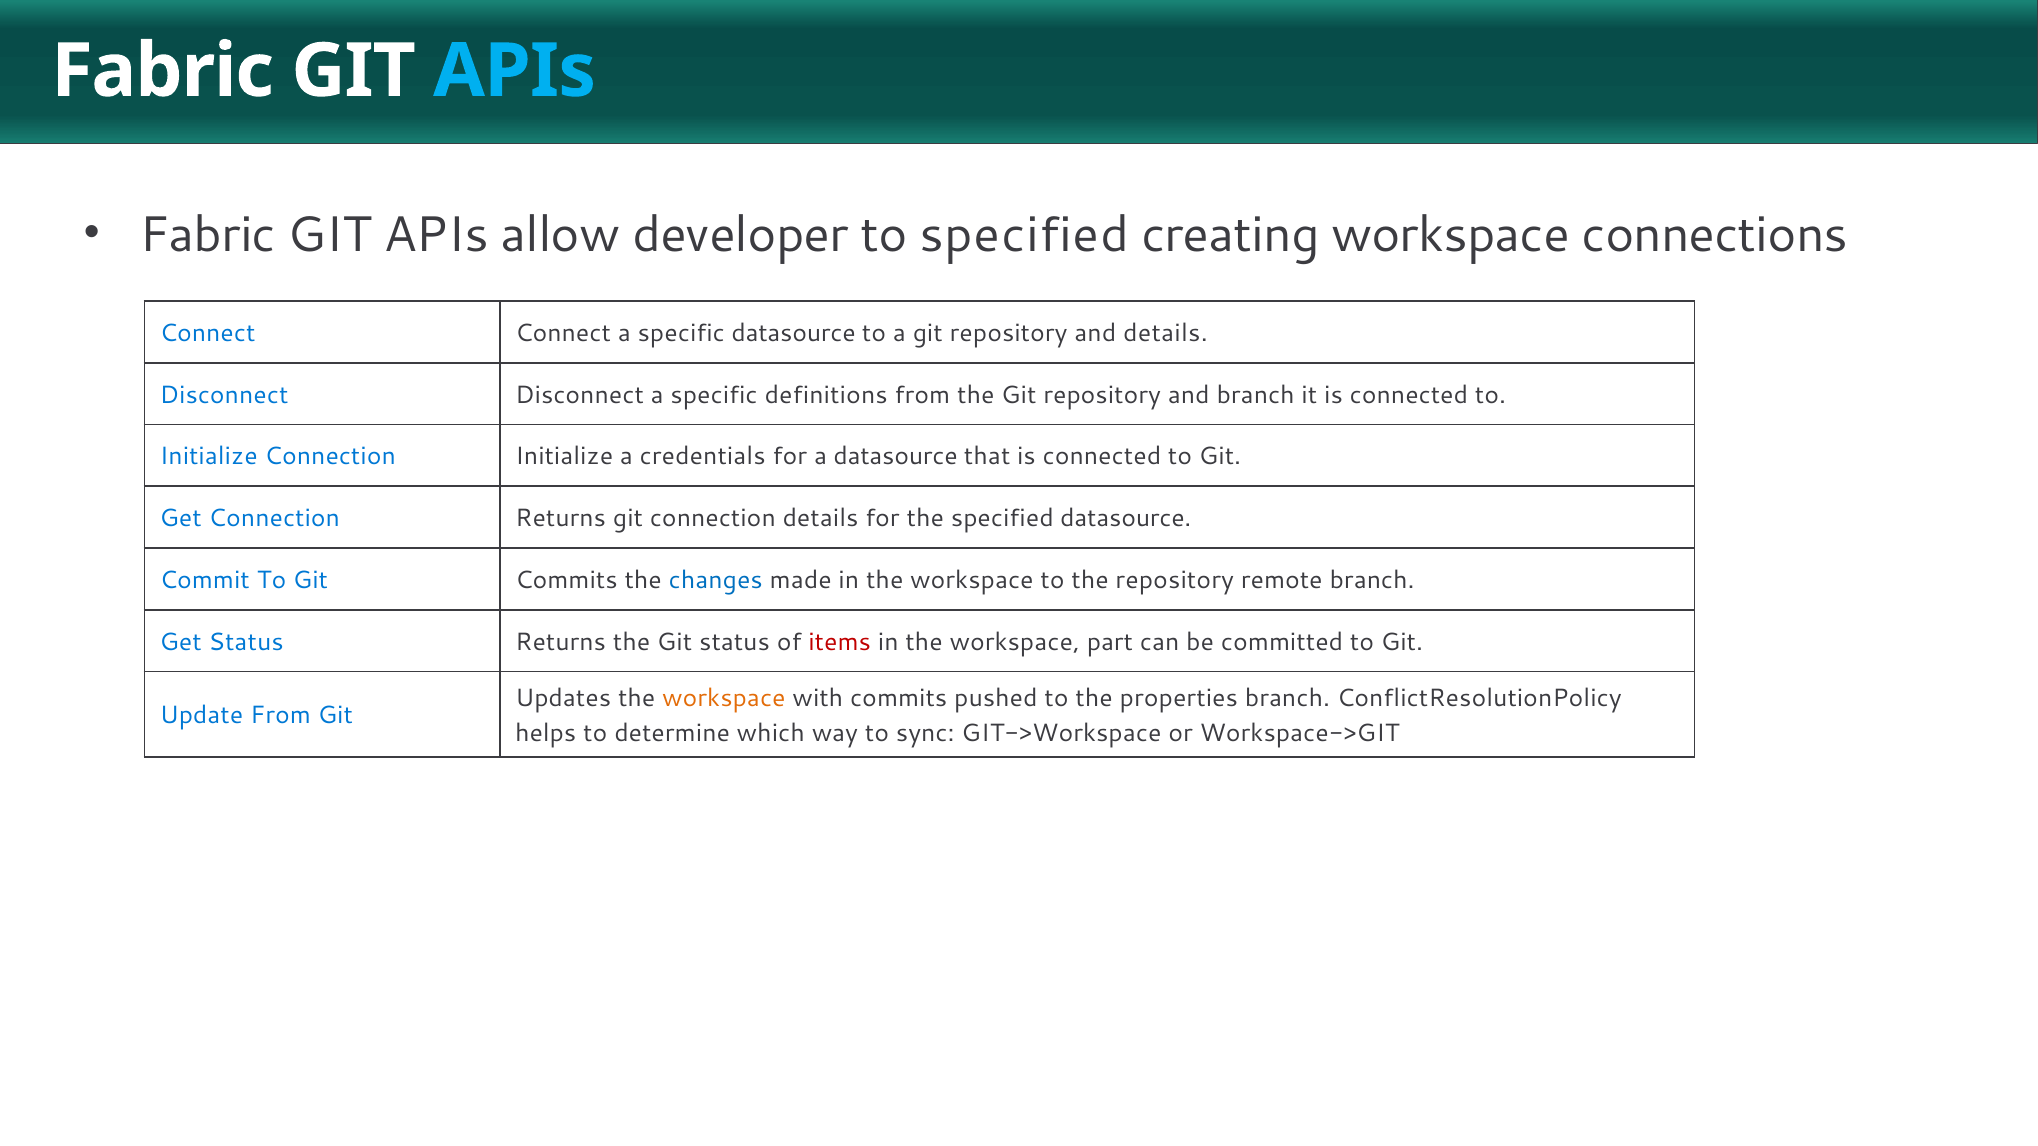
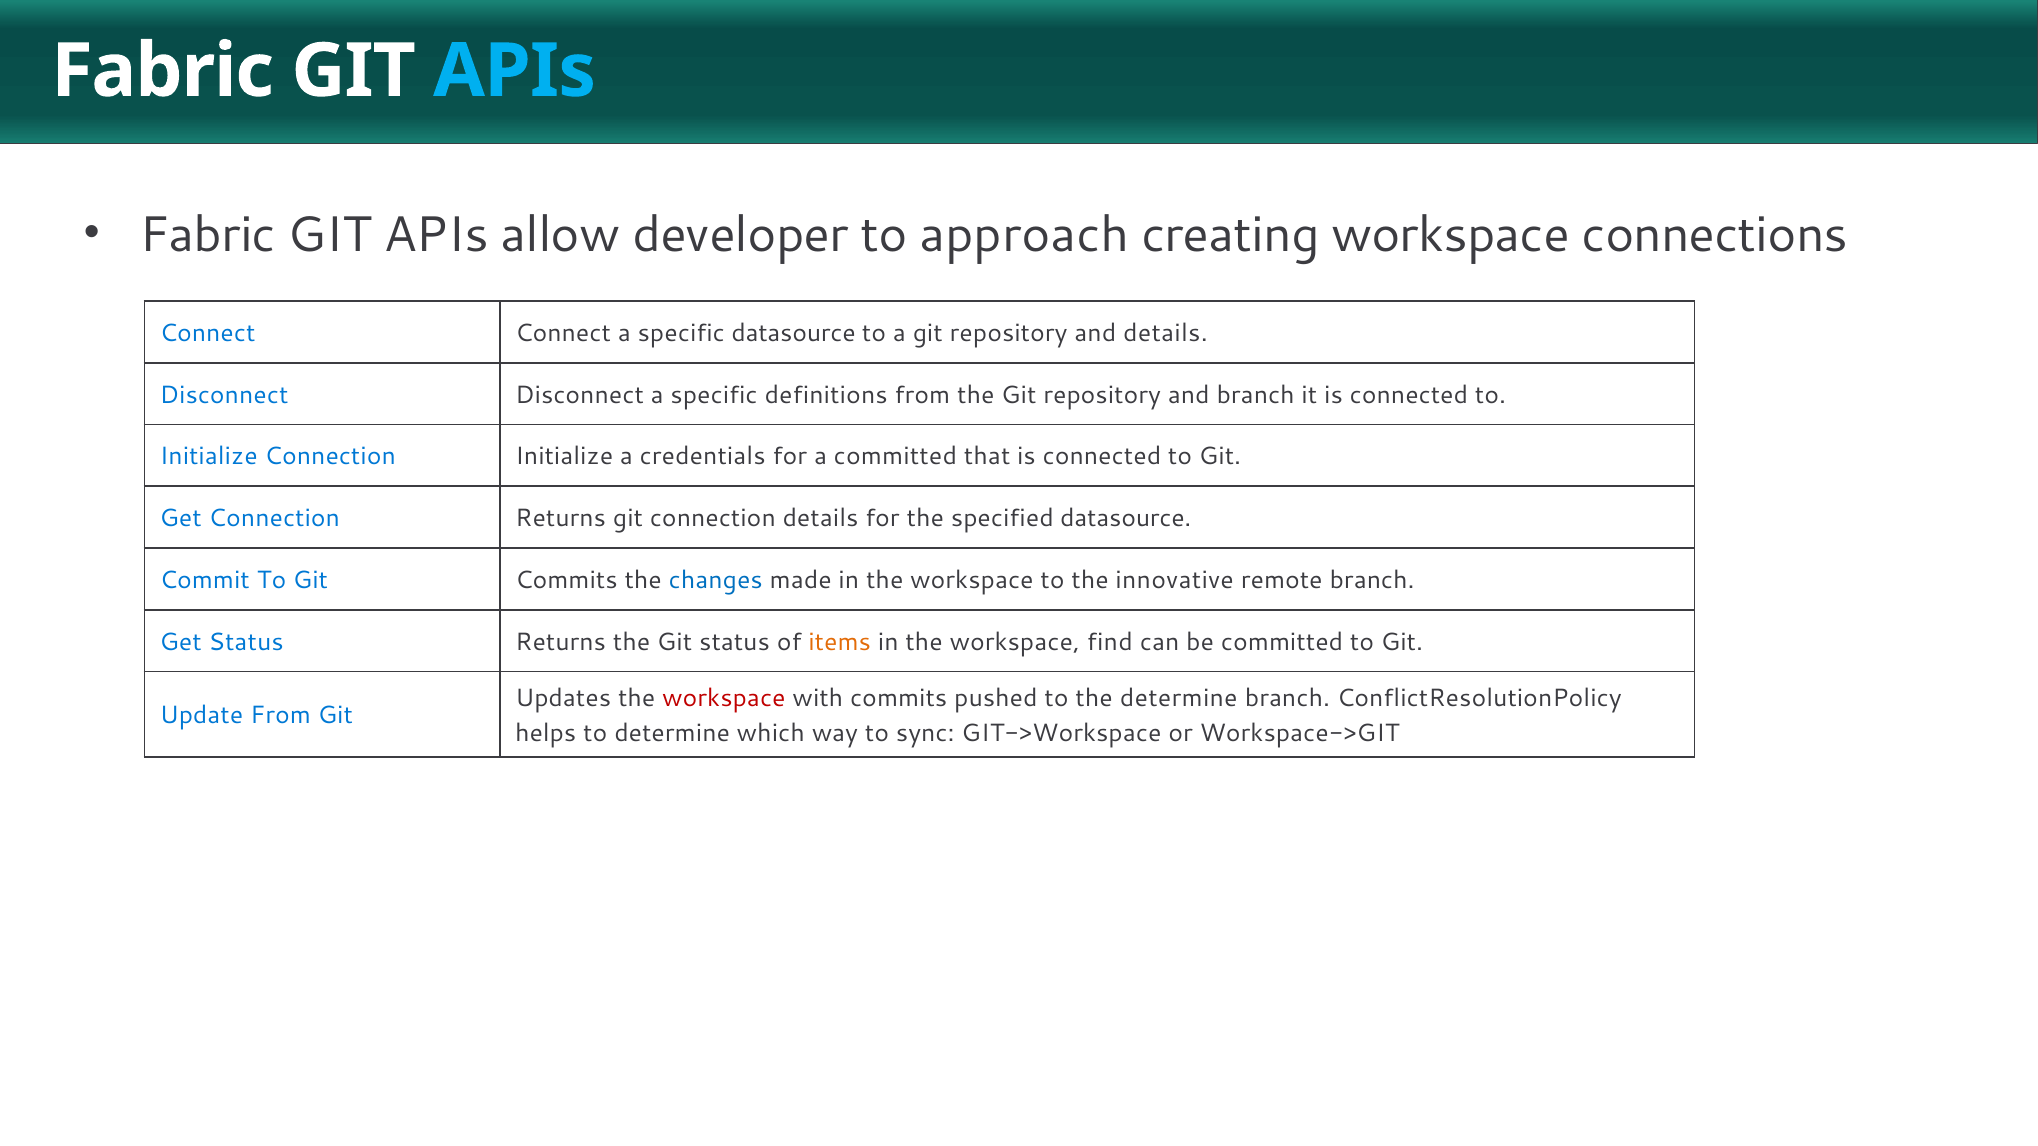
to specified: specified -> approach
a datasource: datasource -> committed
the repository: repository -> innovative
items colour: red -> orange
part: part -> find
workspace at (724, 698) colour: orange -> red
the properties: properties -> determine
